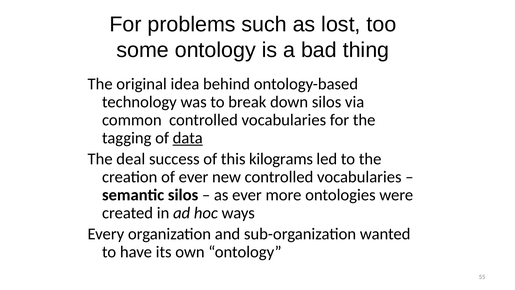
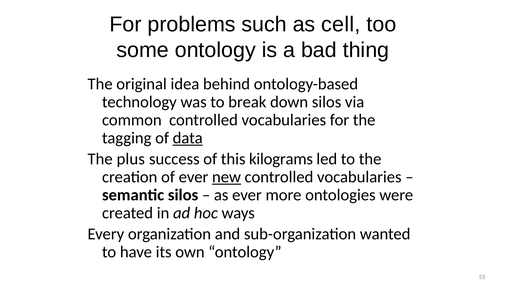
lost: lost -> cell
deal: deal -> plus
new underline: none -> present
